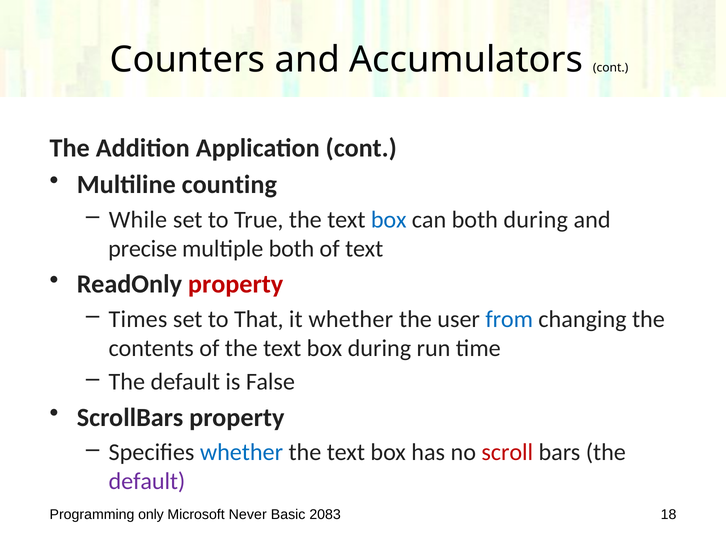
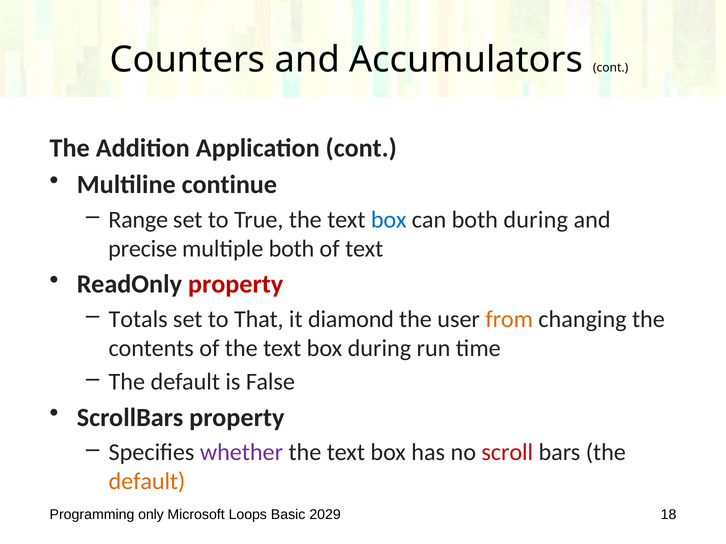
counting: counting -> continue
While: While -> Range
Times: Times -> Totals
it whether: whether -> diamond
from colour: blue -> orange
whether at (241, 453) colour: blue -> purple
default at (147, 482) colour: purple -> orange
Never: Never -> Loops
2083: 2083 -> 2029
